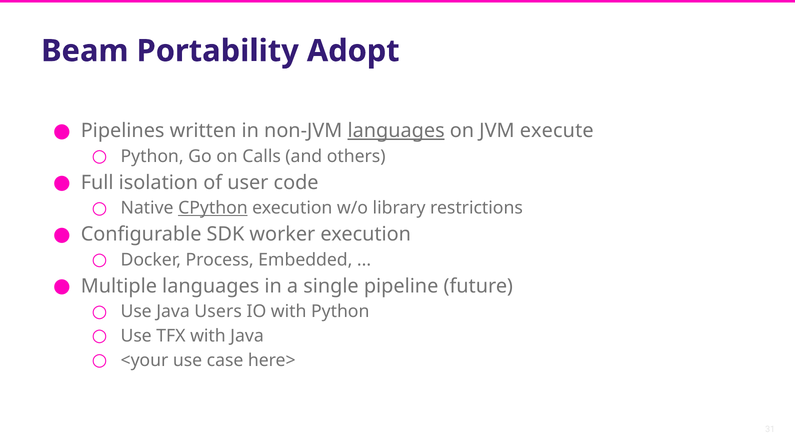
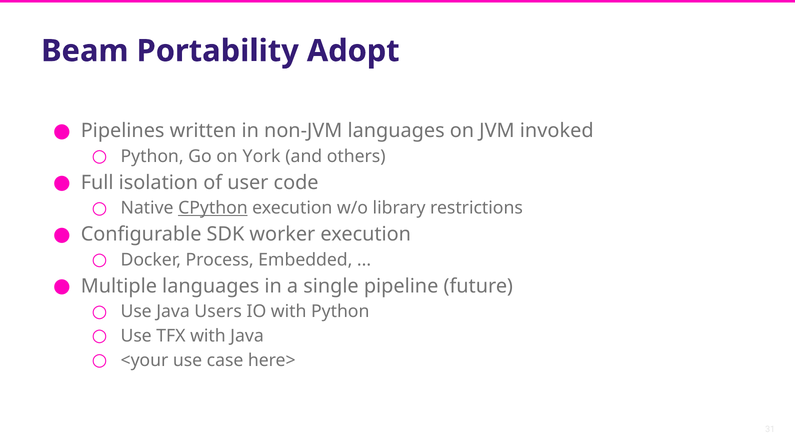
languages at (396, 131) underline: present -> none
execute: execute -> invoked
Calls: Calls -> York
